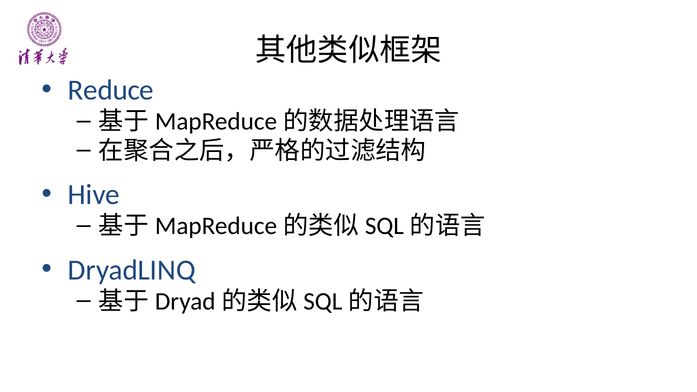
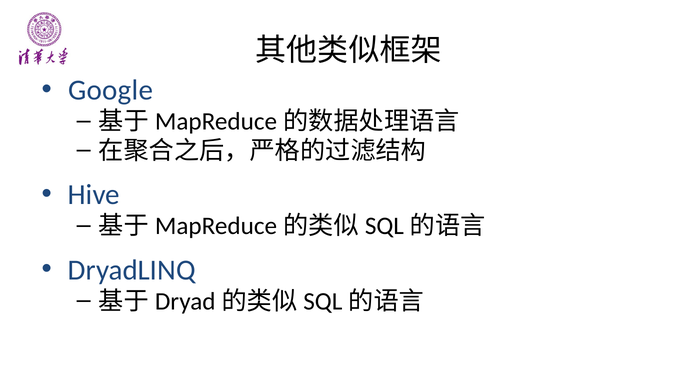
Reduce: Reduce -> Google
